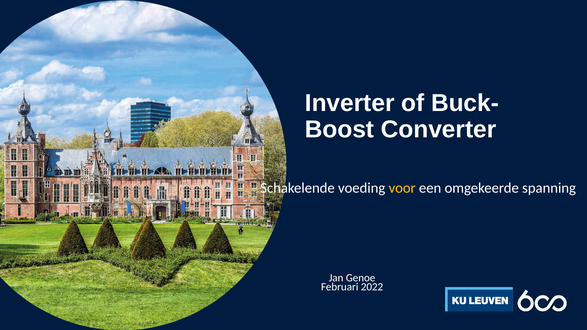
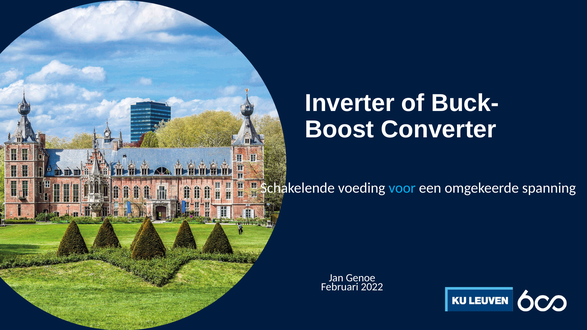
voor colour: yellow -> light blue
